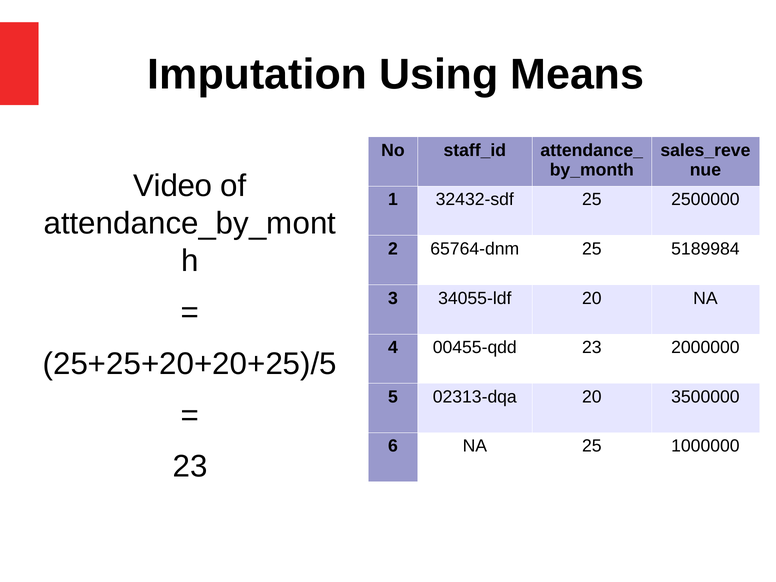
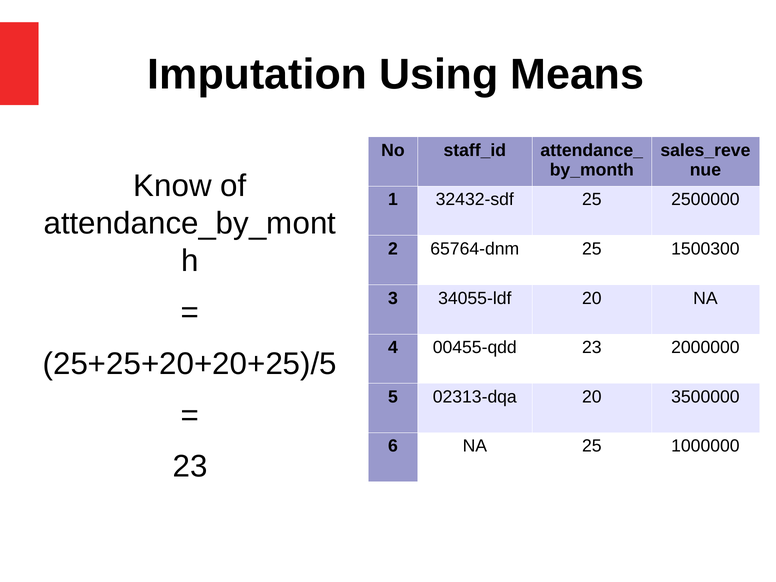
Video: Video -> Know
5189984: 5189984 -> 1500300
